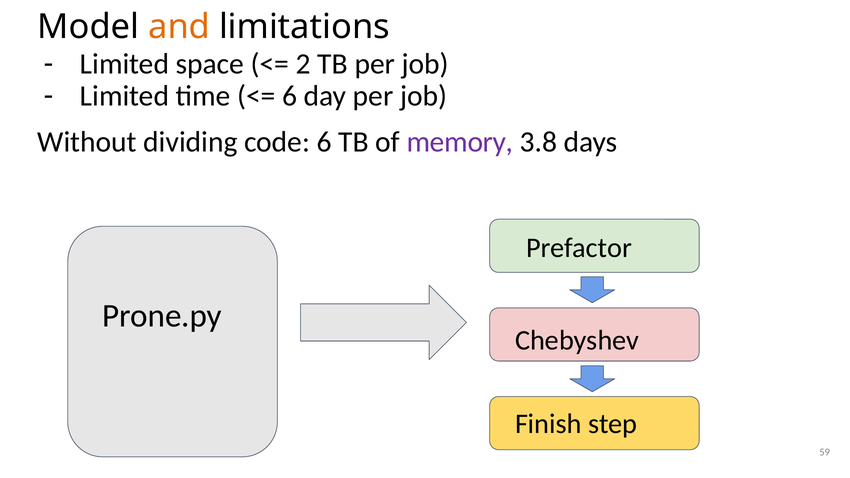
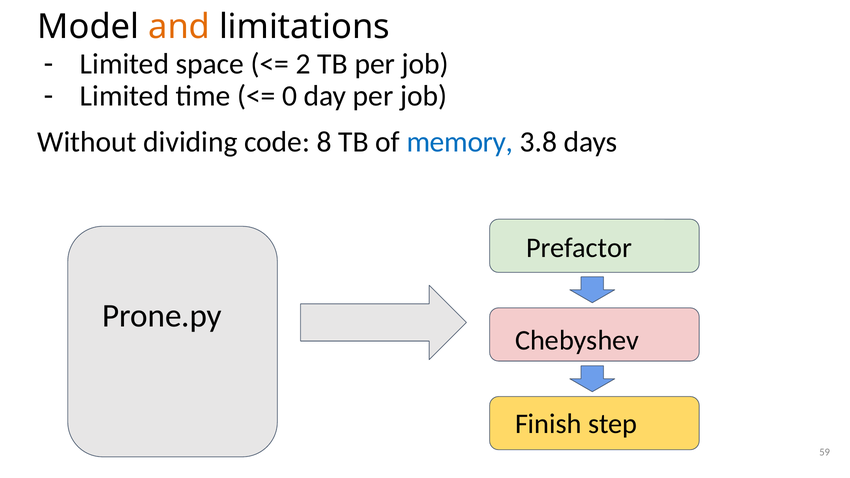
6 at (290, 96): 6 -> 0
code 6: 6 -> 8
memory colour: purple -> blue
